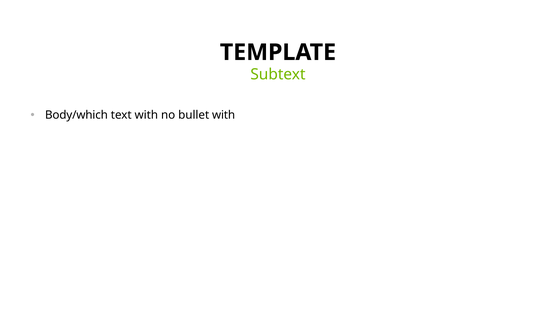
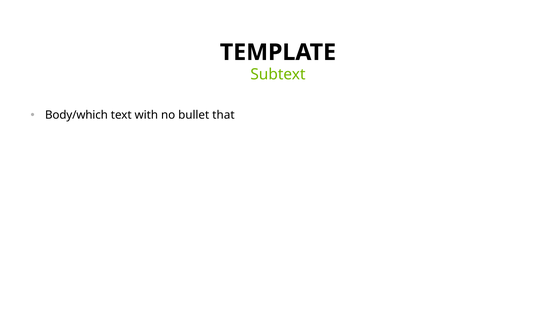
bullet with: with -> that
